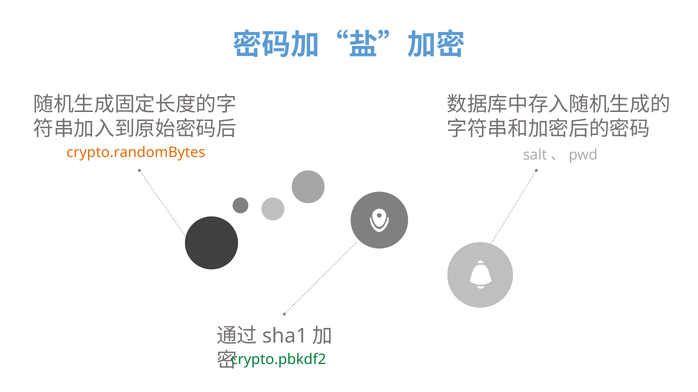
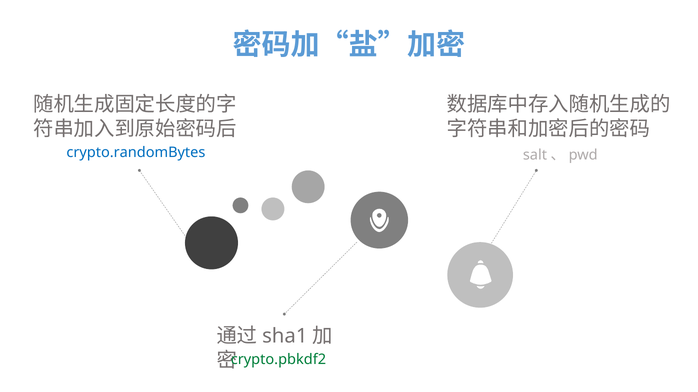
crypto.randomBytes colour: orange -> blue
